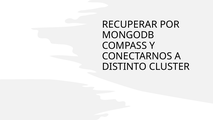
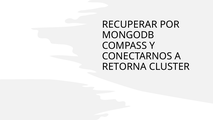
DISTINTO: DISTINTO -> RETORNA
